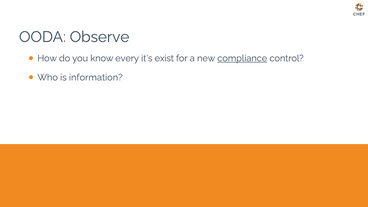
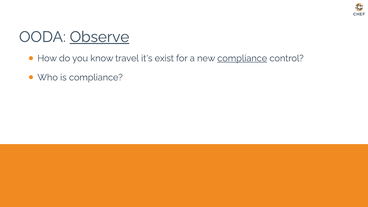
Observe underline: none -> present
every: every -> travel
is information: information -> compliance
